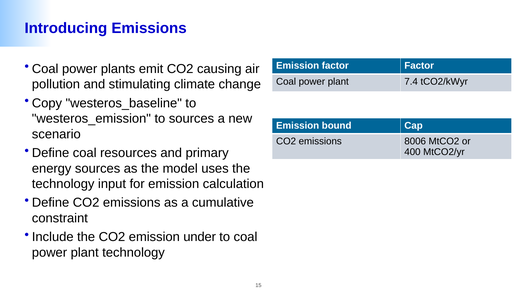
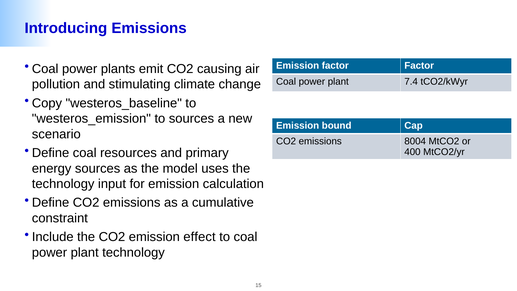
8006: 8006 -> 8004
under: under -> effect
